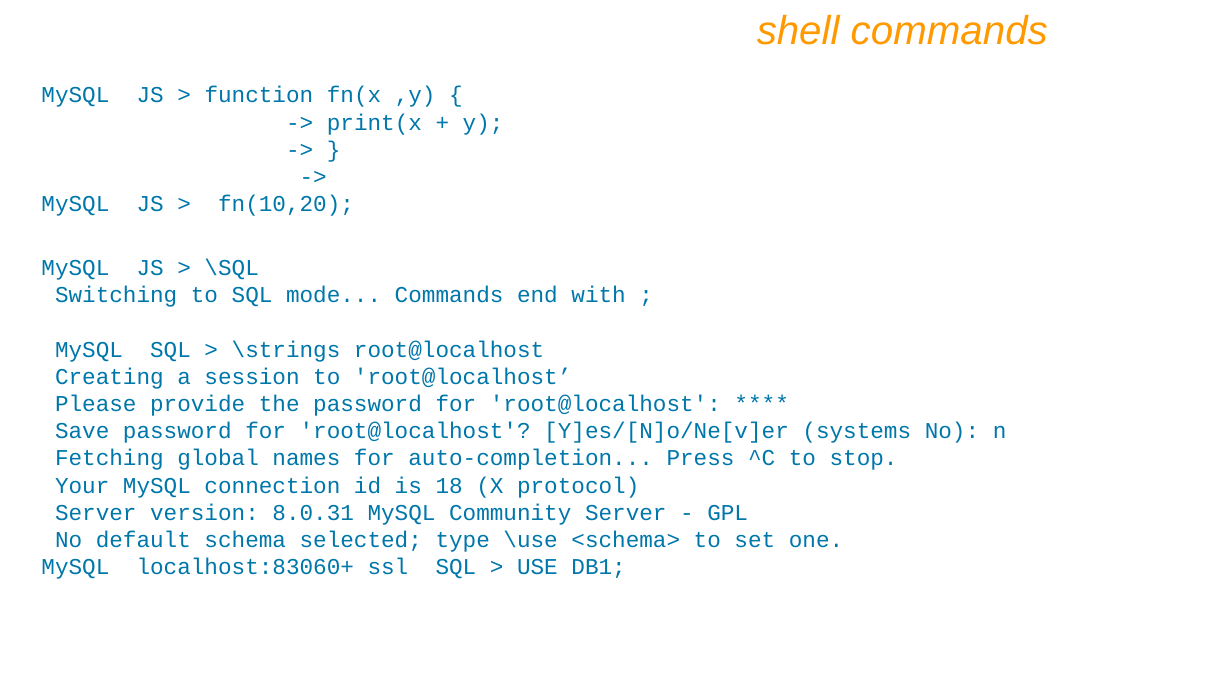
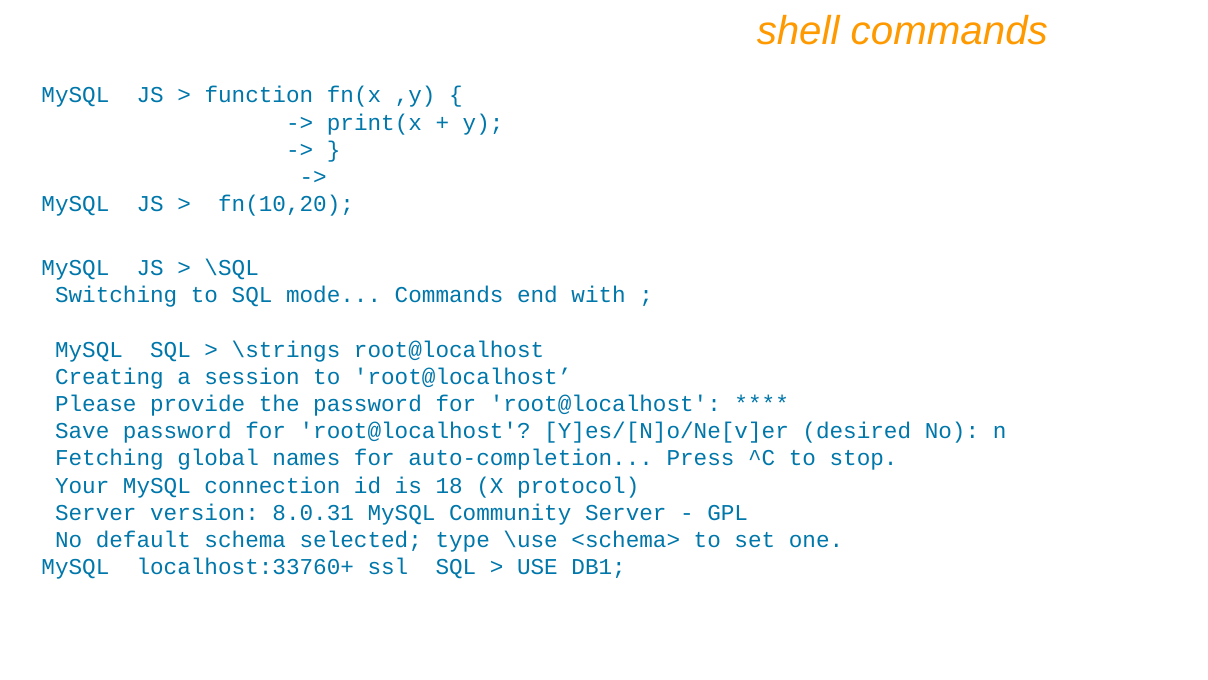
systems: systems -> desired
localhost:83060+: localhost:83060+ -> localhost:33760+
